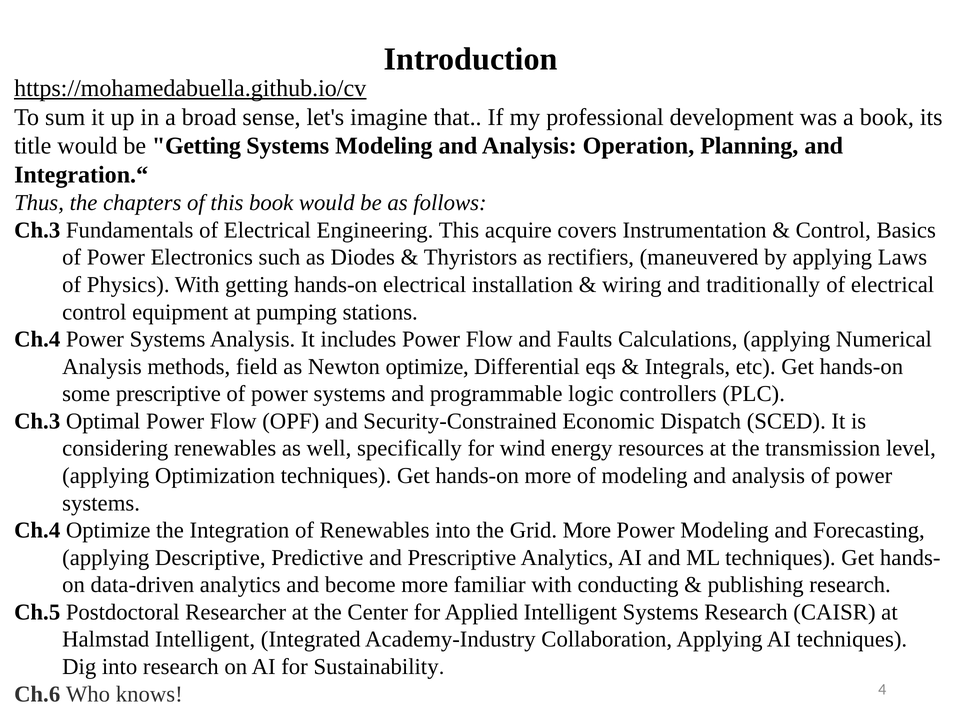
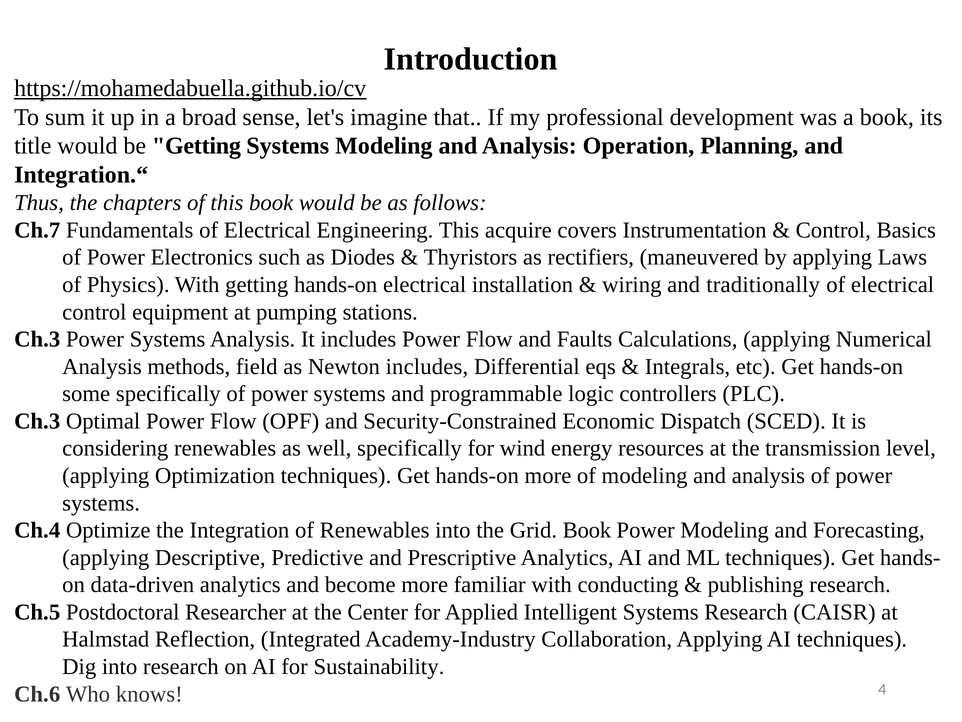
Ch.3 at (37, 230): Ch.3 -> Ch.7
Ch.4 at (37, 339): Ch.4 -> Ch.3
Newton optimize: optimize -> includes
some prescriptive: prescriptive -> specifically
Grid More: More -> Book
Halmstad Intelligent: Intelligent -> Reflection
